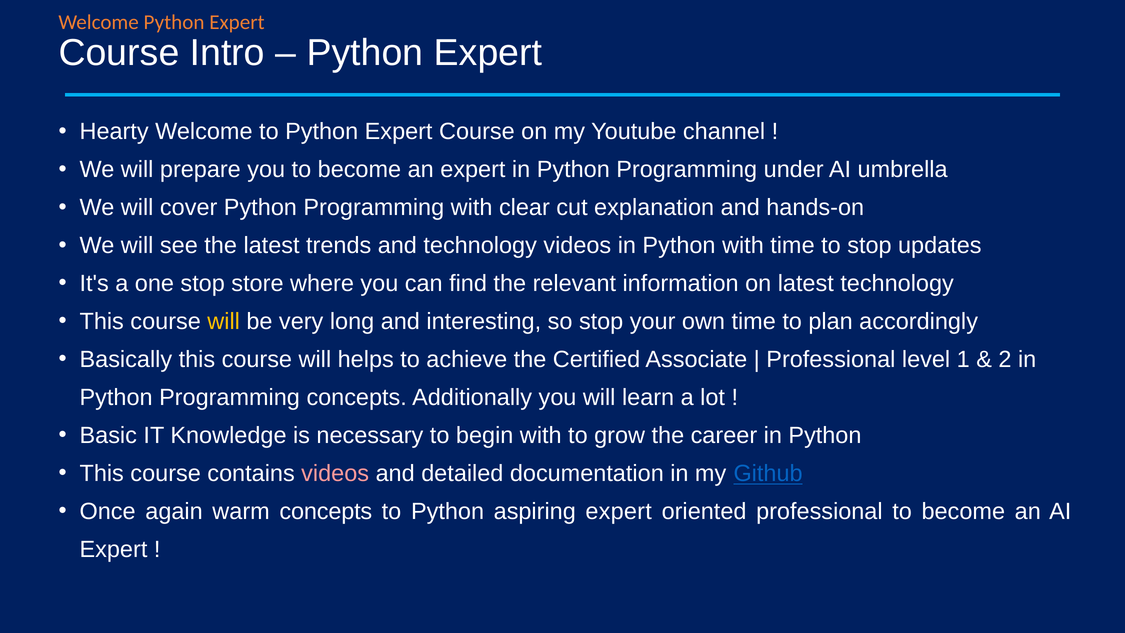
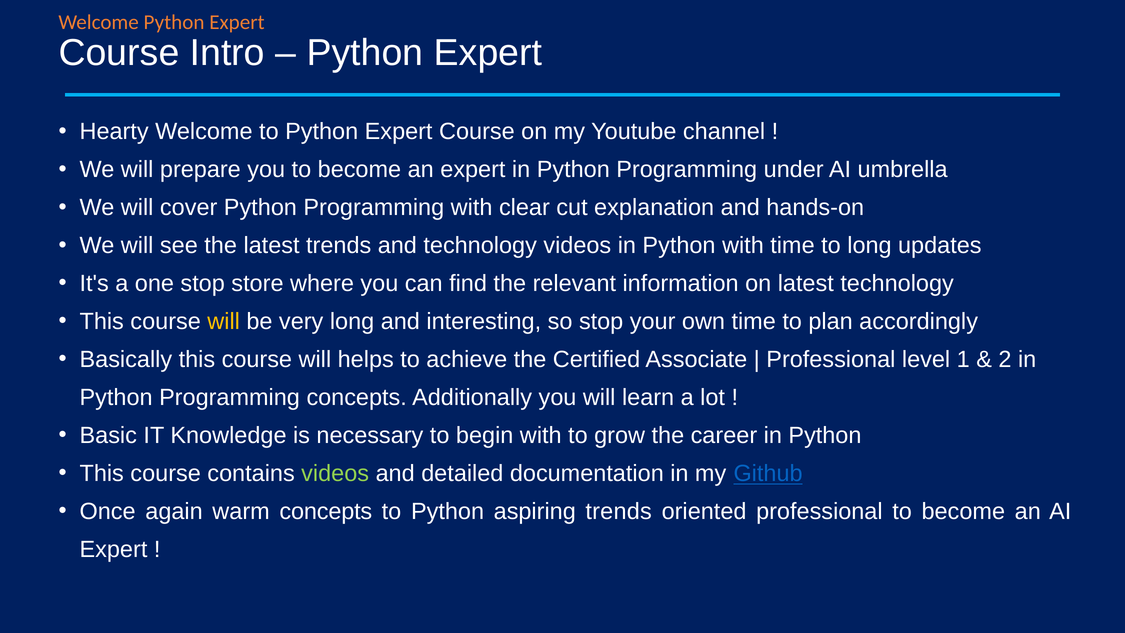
to stop: stop -> long
videos at (335, 473) colour: pink -> light green
aspiring expert: expert -> trends
